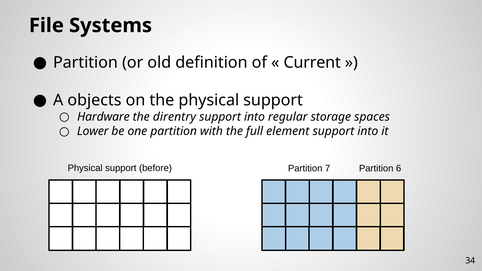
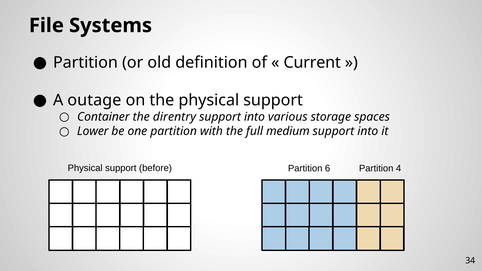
objects: objects -> outage
Hardware: Hardware -> Container
regular: regular -> various
element: element -> medium
7: 7 -> 6
6: 6 -> 4
